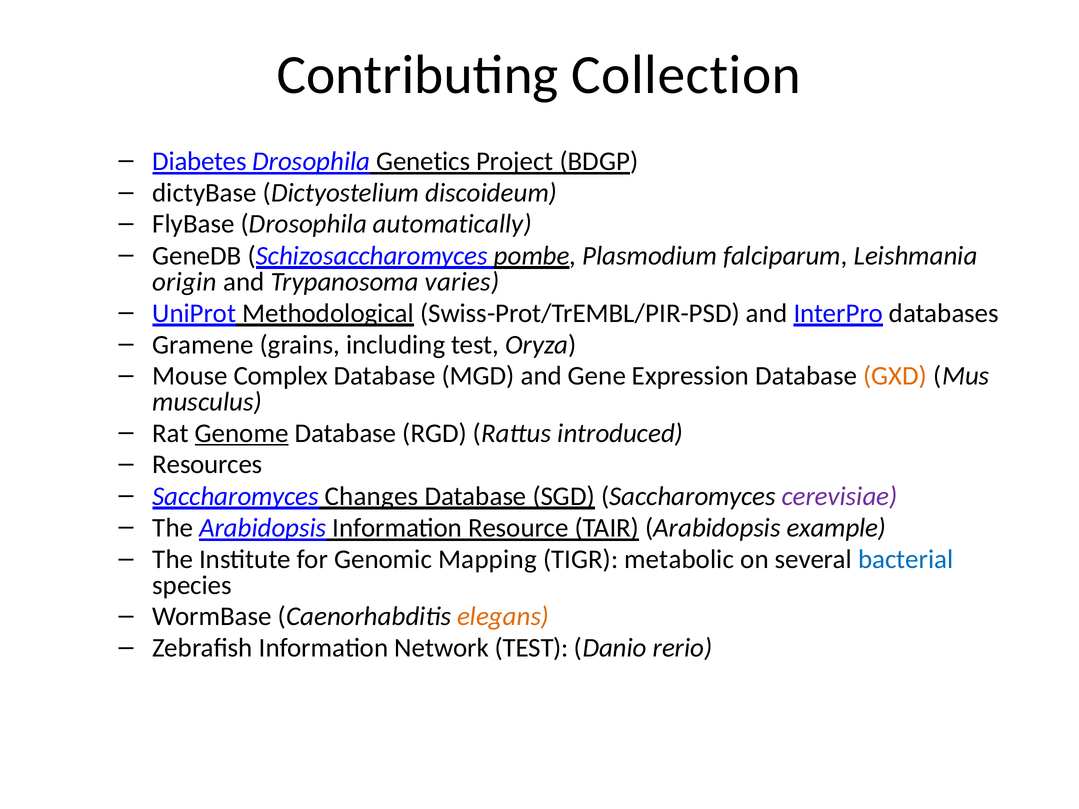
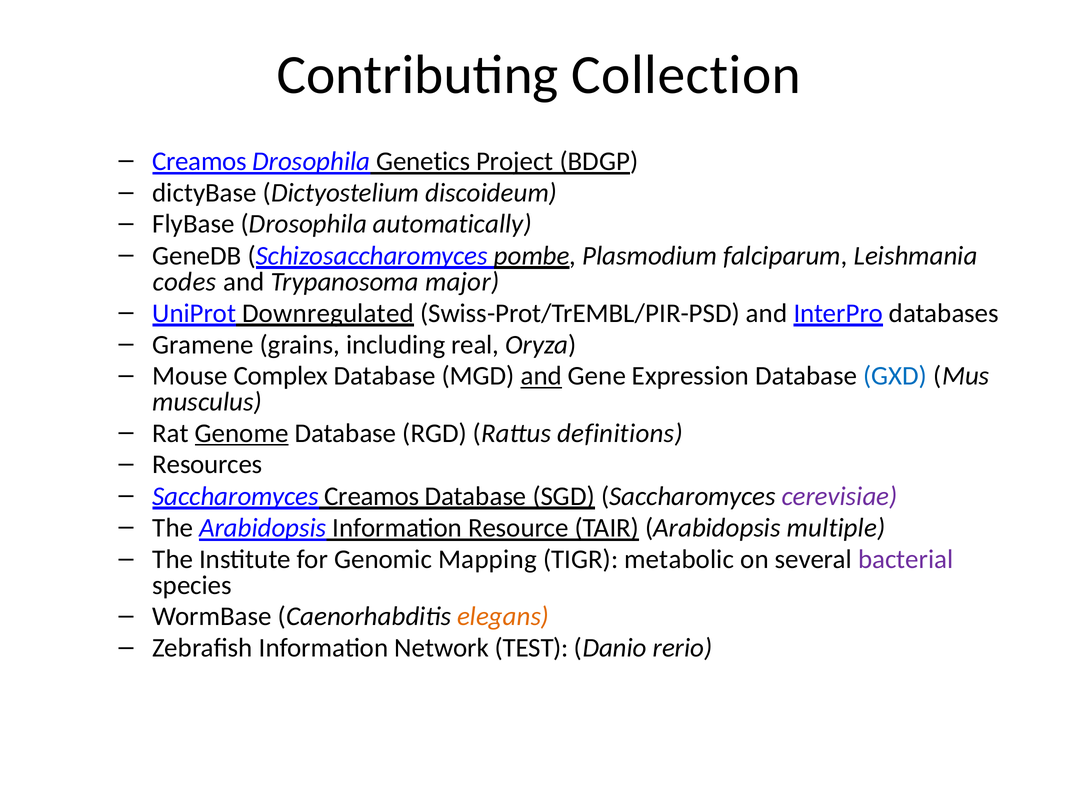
Diabetes at (199, 161): Diabetes -> Creamos
origin: origin -> codes
varies: varies -> major
Methodological: Methodological -> Downregulated
including test: test -> real
and at (541, 376) underline: none -> present
GXD colour: orange -> blue
introduced: introduced -> definitions
Saccharomyces Changes: Changes -> Creamos
example: example -> multiple
bacterial colour: blue -> purple
